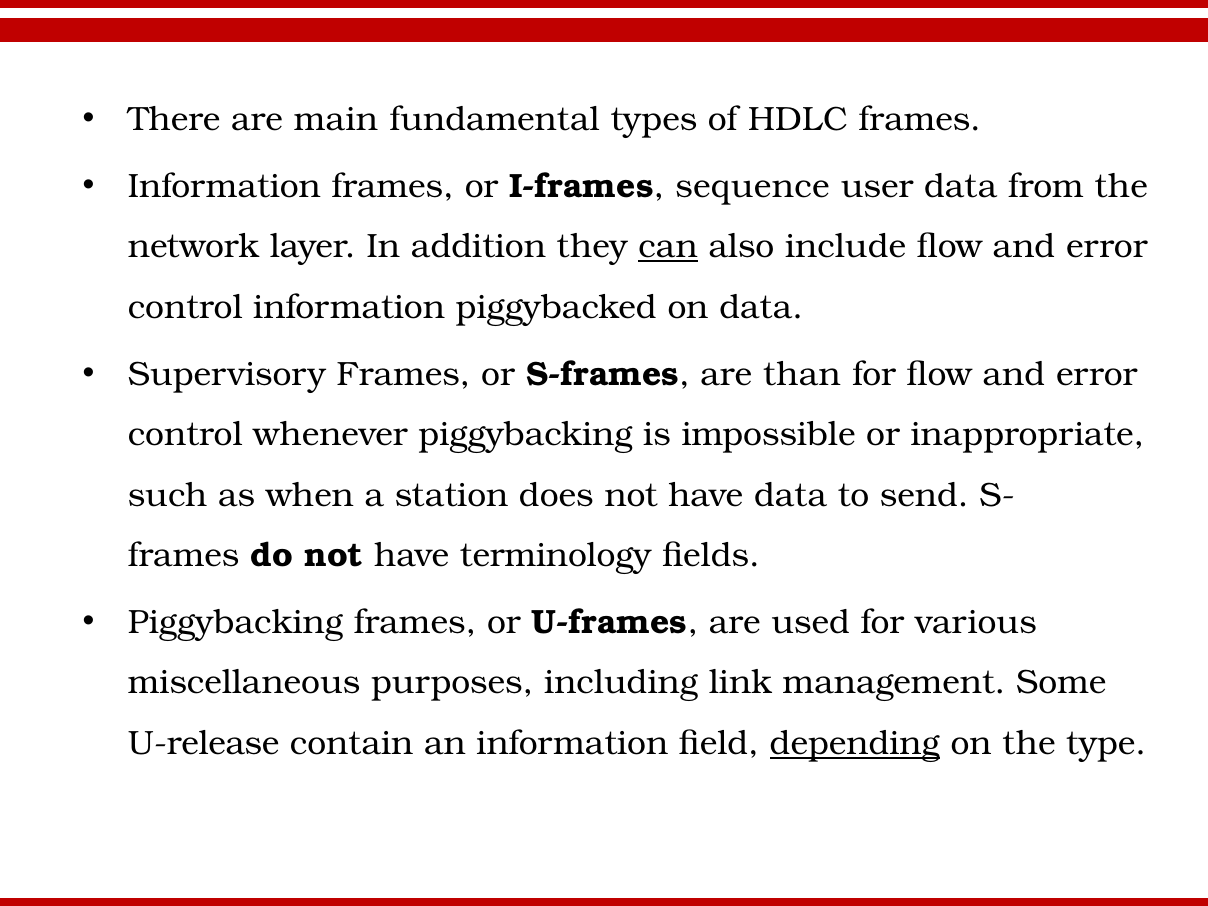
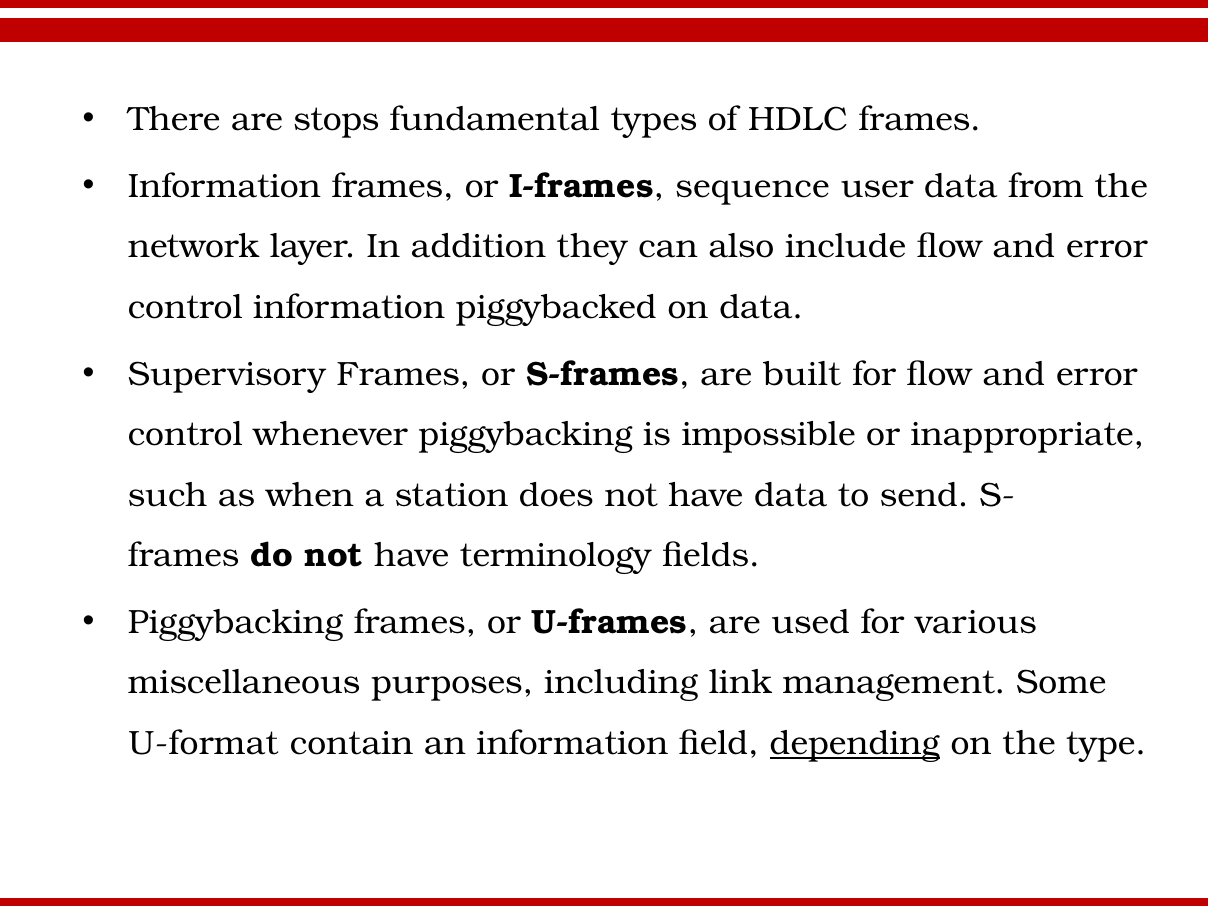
main: main -> stops
can underline: present -> none
than: than -> built
U-release: U-release -> U-format
